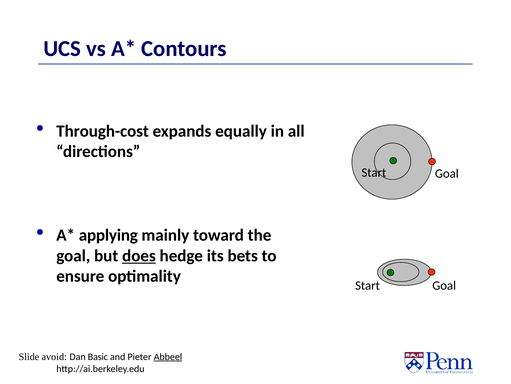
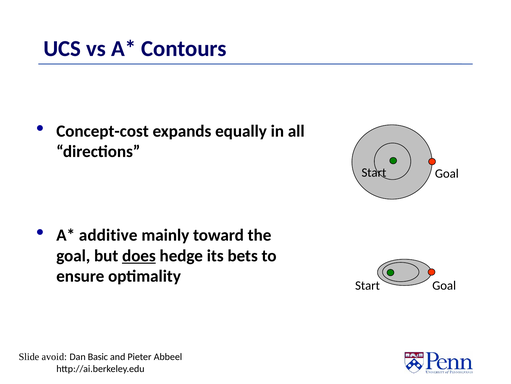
Through-cost: Through-cost -> Concept-cost
applying: applying -> additive
Abbeel underline: present -> none
